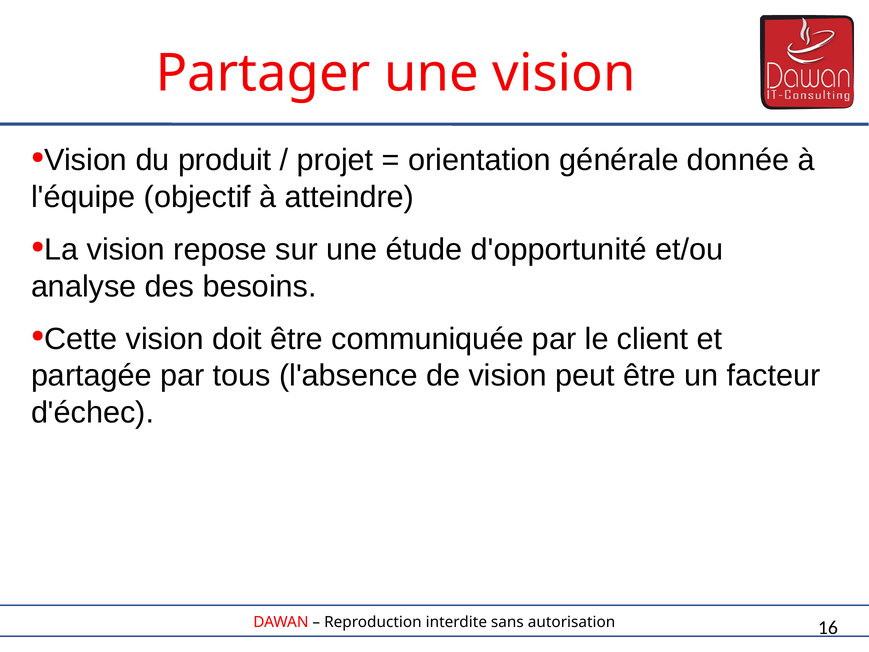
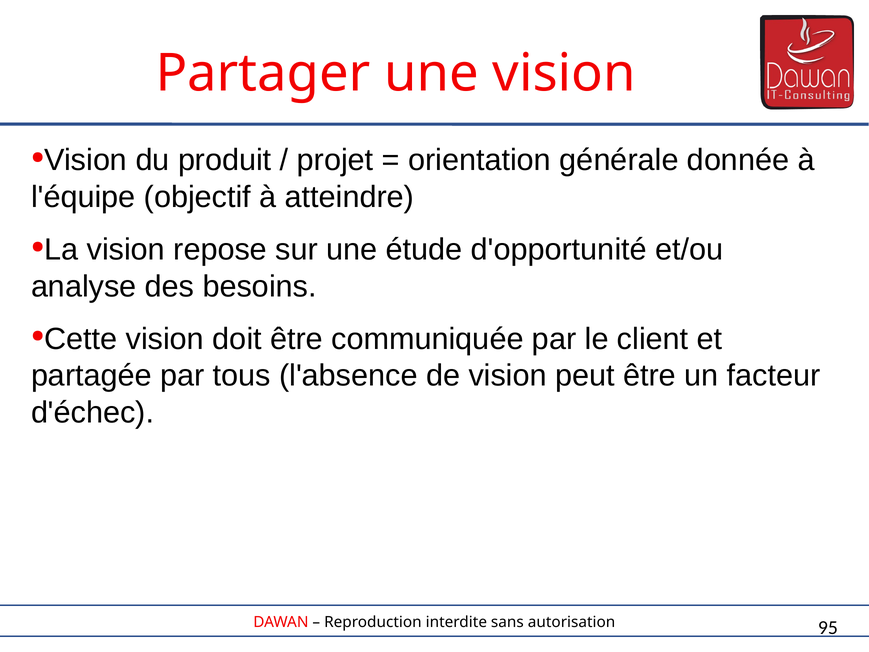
16: 16 -> 95
